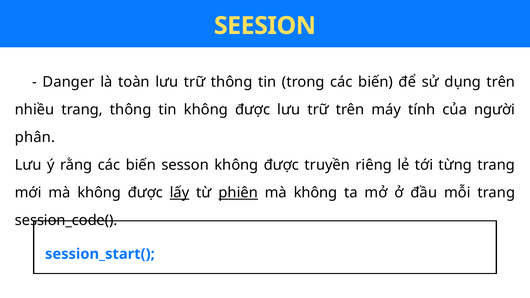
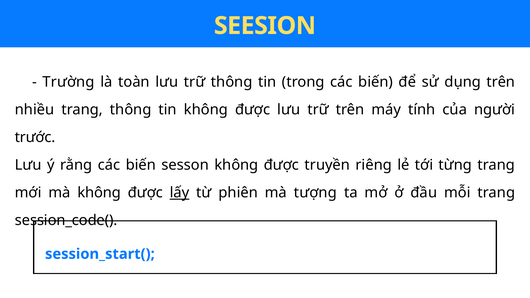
Danger: Danger -> Trường
phân: phân -> trước
phiên underline: present -> none
không at (316, 193): không -> tượng
